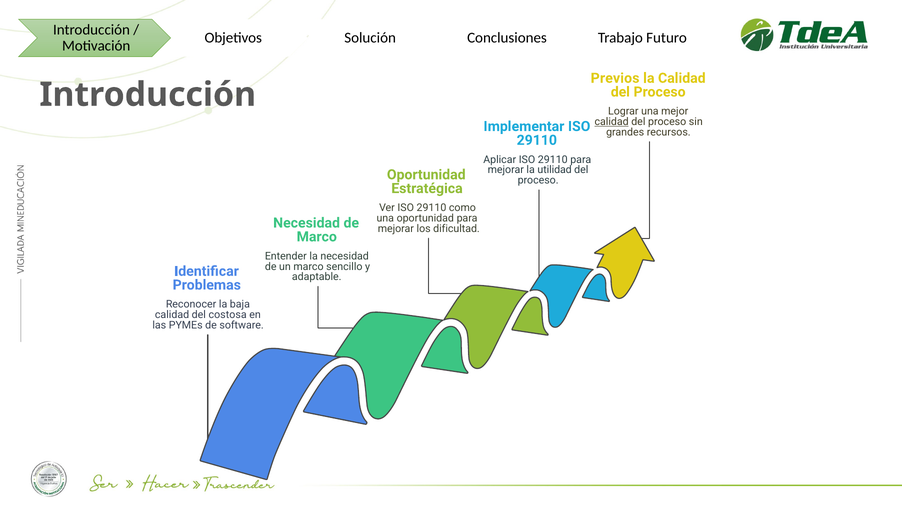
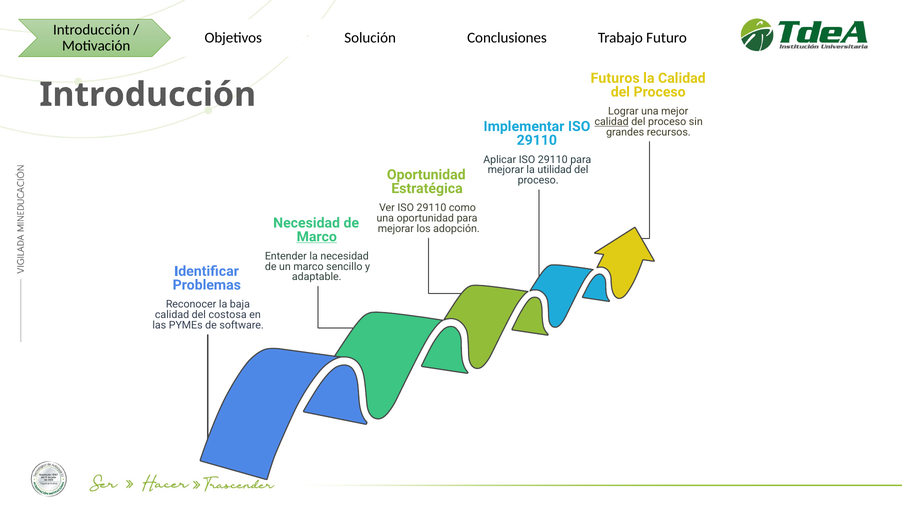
Previos: Previos -> Futuros
dificultad: dificultad -> adopción
Marco at (317, 237) underline: none -> present
